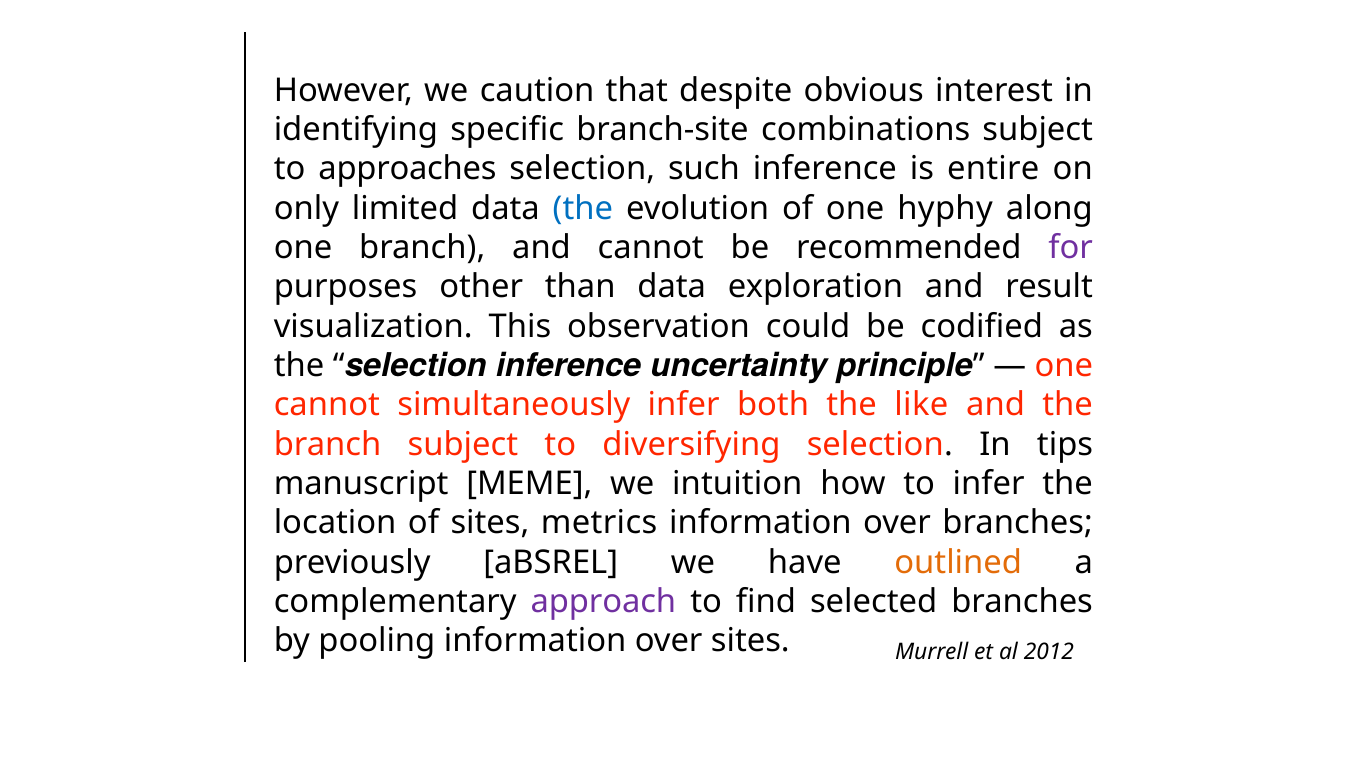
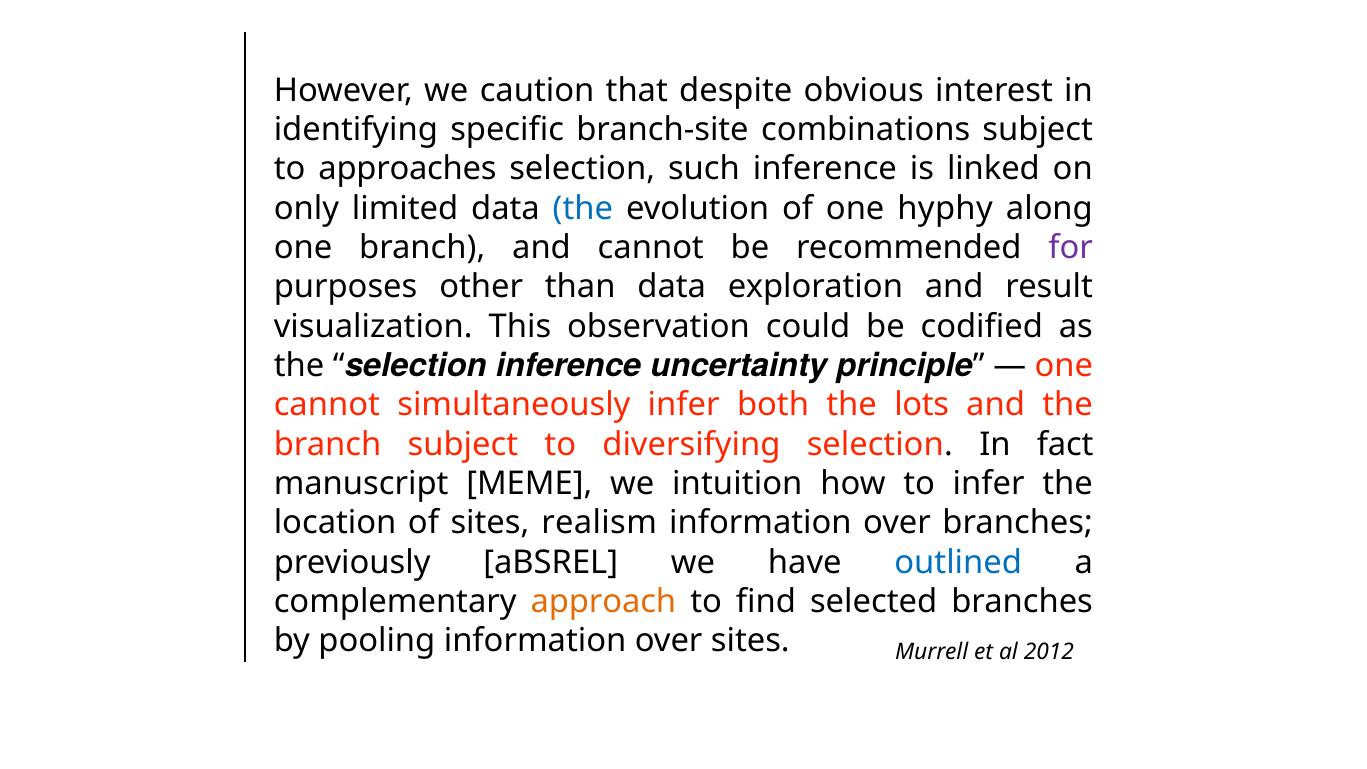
entire: entire -> linked
like: like -> lots
tips: tips -> fact
metrics: metrics -> realism
outlined colour: orange -> blue
approach colour: purple -> orange
